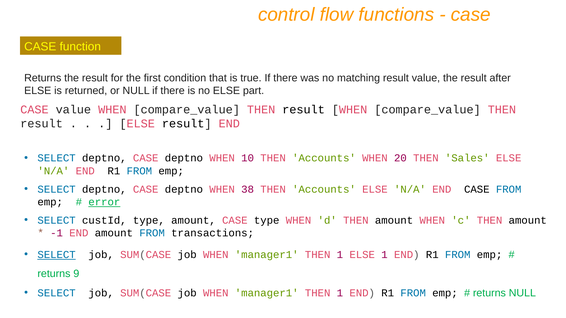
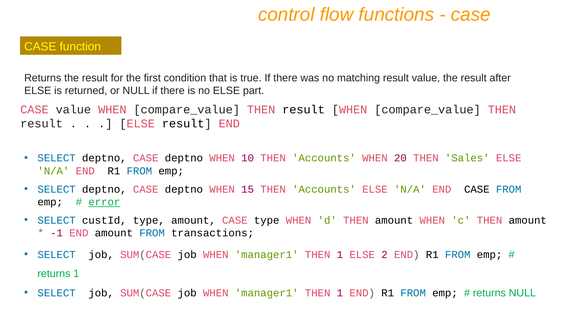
38: 38 -> 15
SELECT at (57, 255) underline: present -> none
ELSE 1: 1 -> 2
returns 9: 9 -> 1
